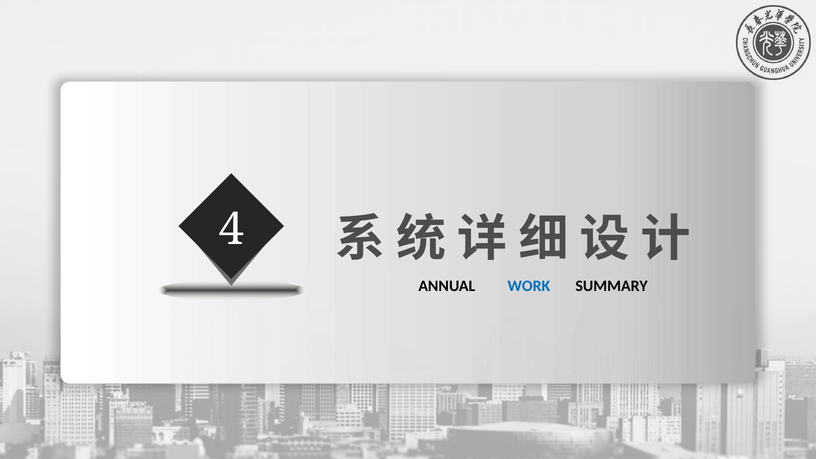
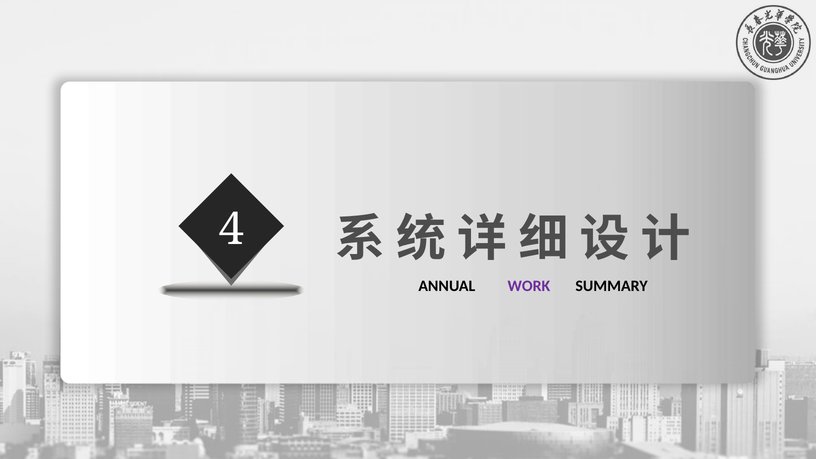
WORK colour: blue -> purple
